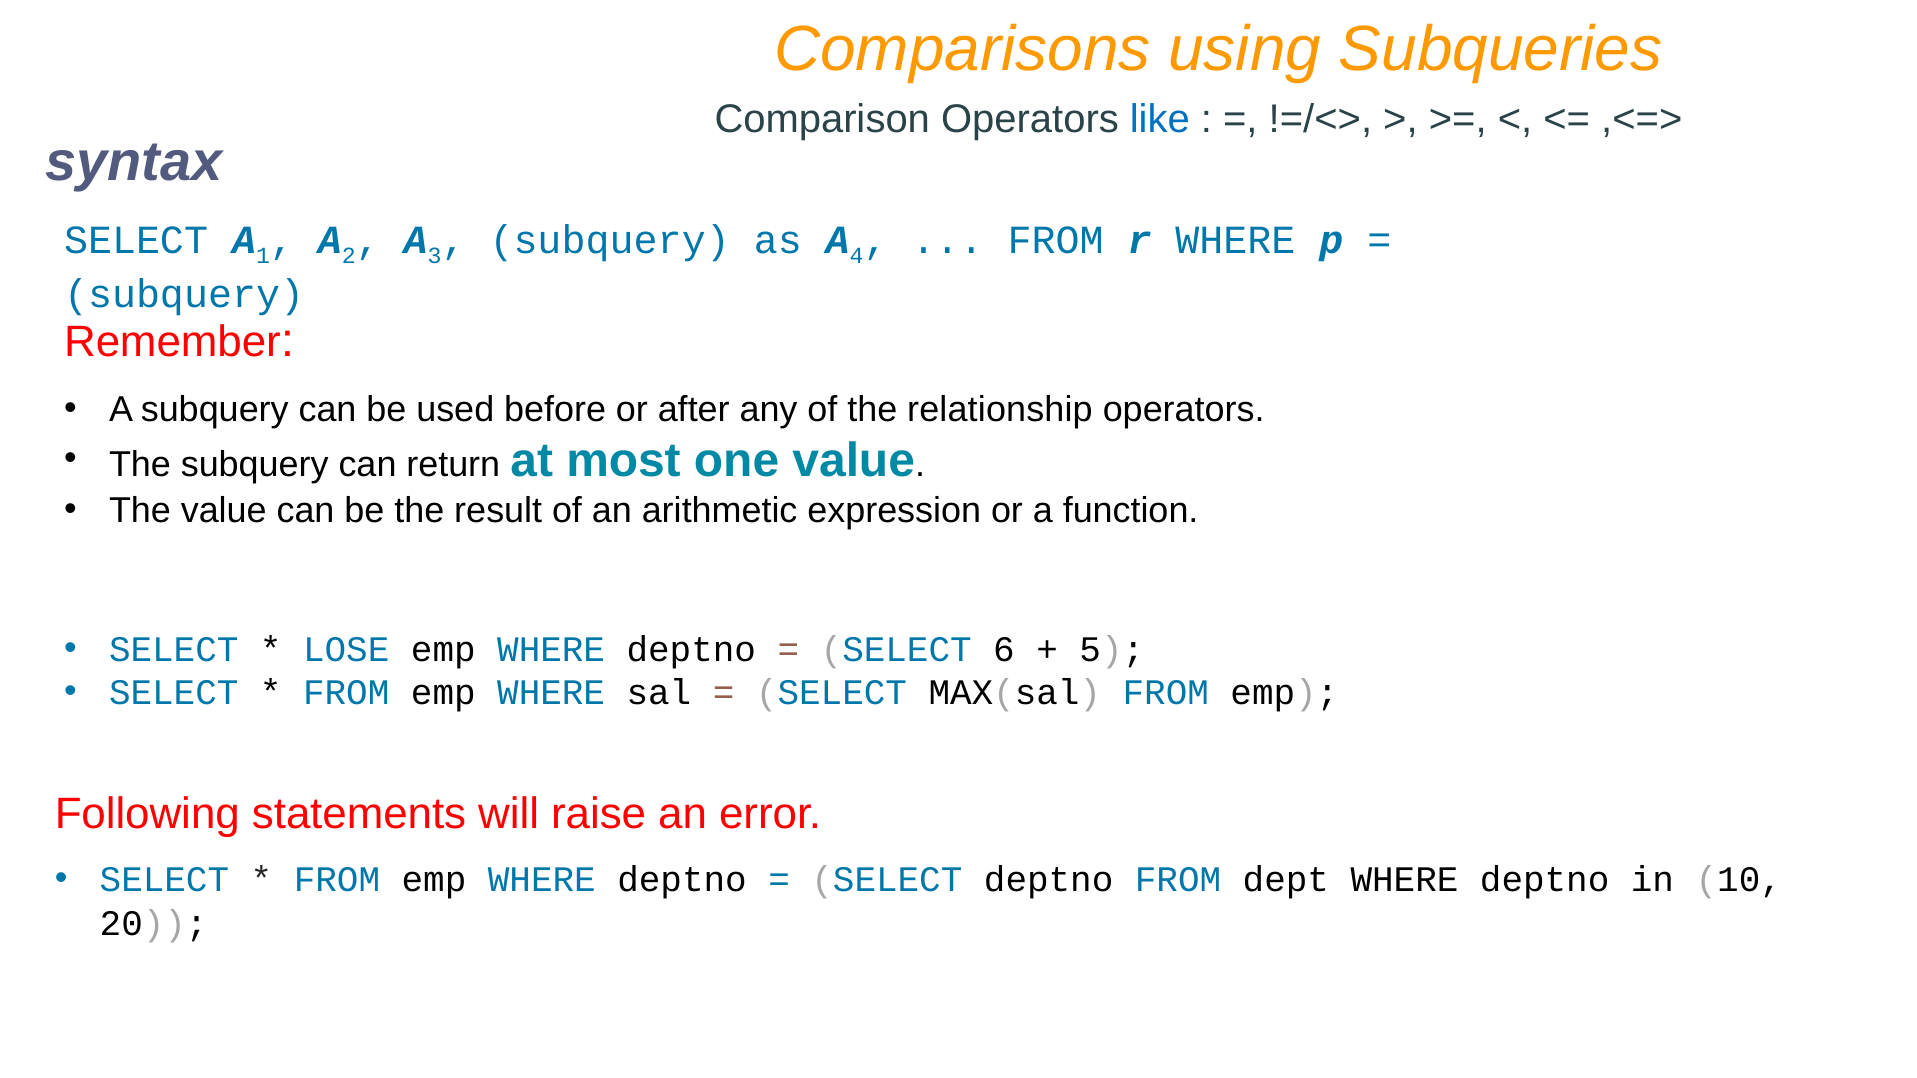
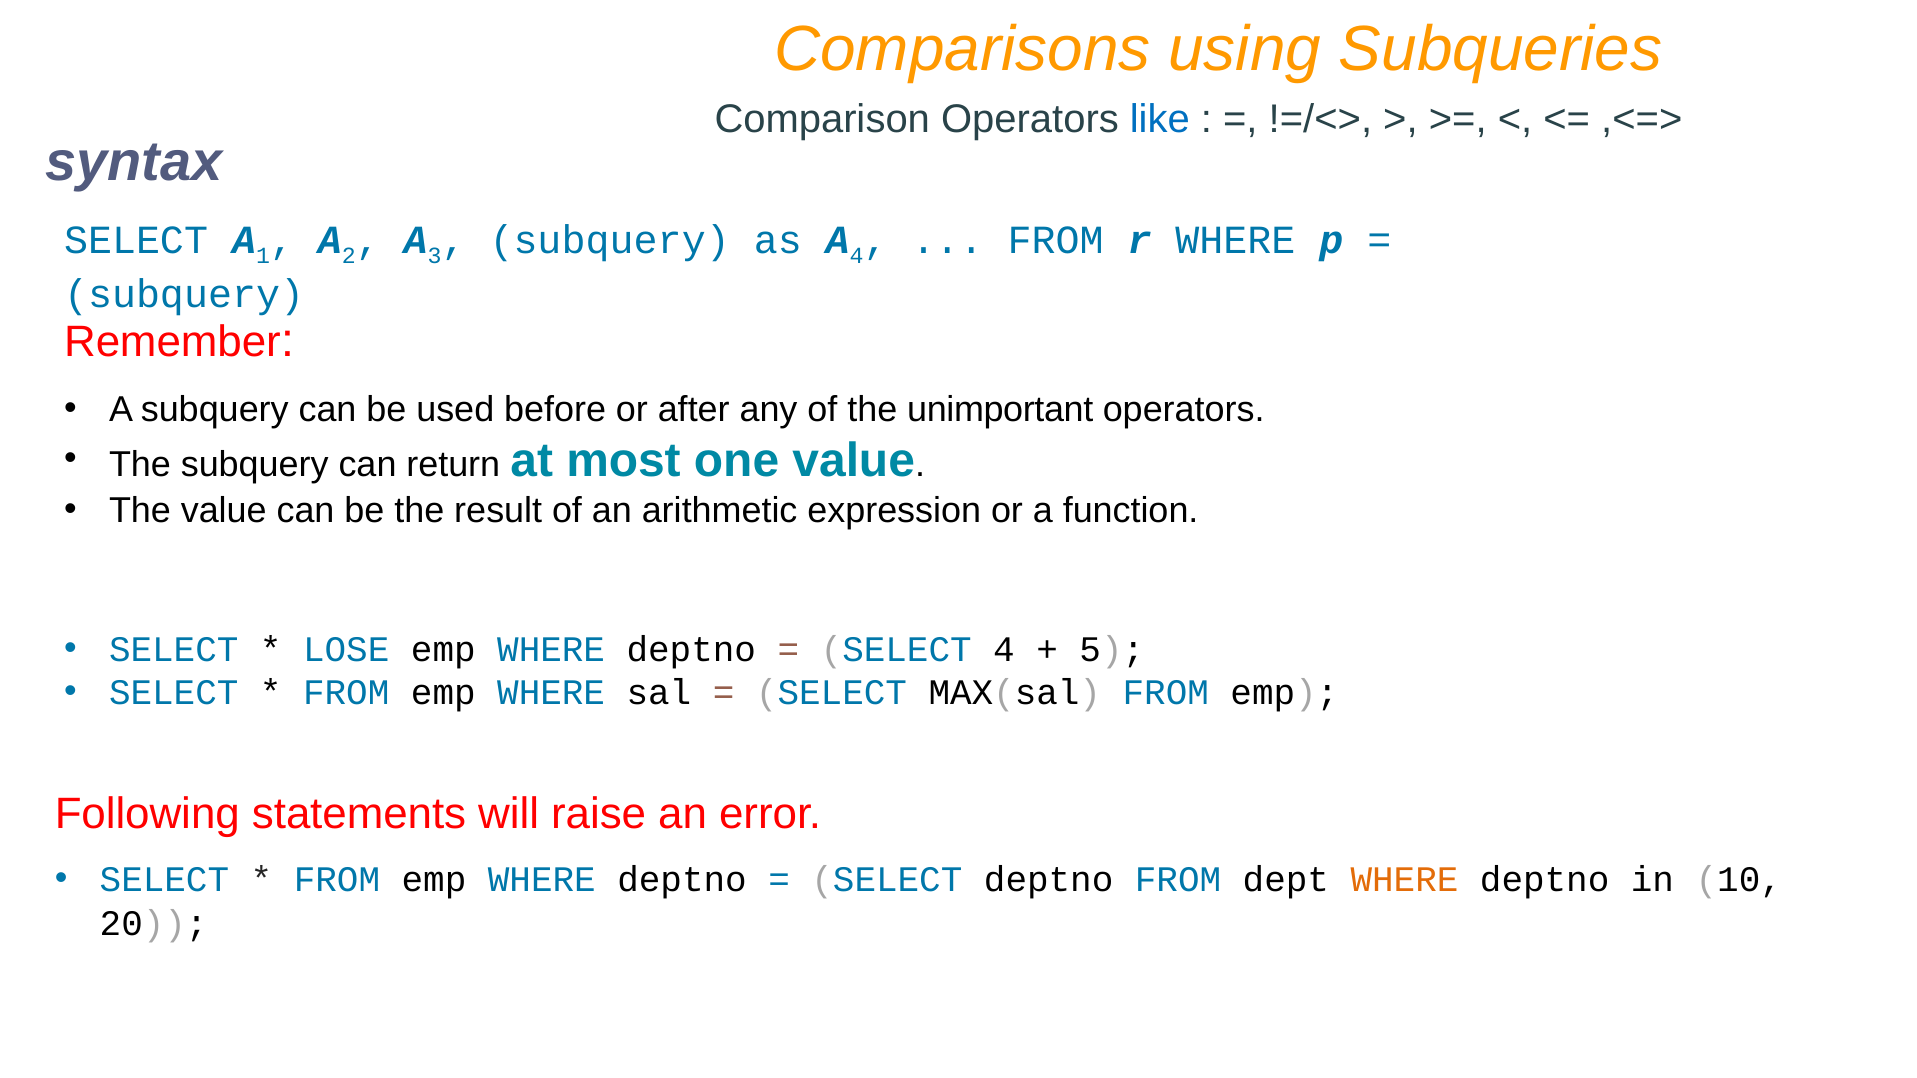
relationship: relationship -> unimportant
SELECT 6: 6 -> 4
WHERE at (1404, 880) colour: black -> orange
